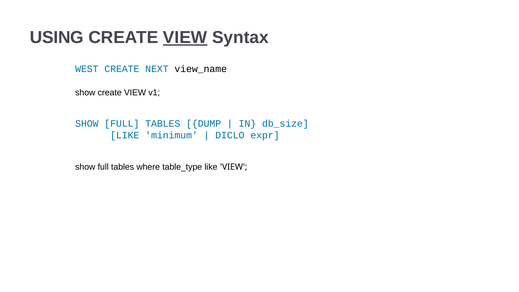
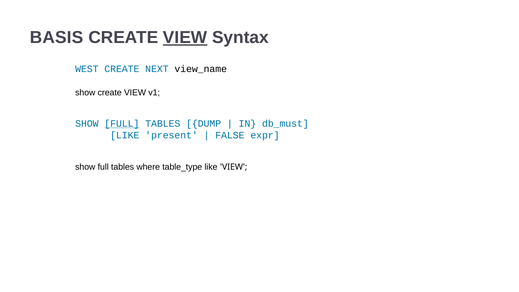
USING: USING -> BASIS
FULL at (122, 124) underline: none -> present
db_size: db_size -> db_must
minimum: minimum -> present
DICLO: DICLO -> FALSE
